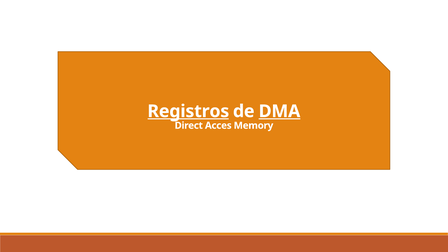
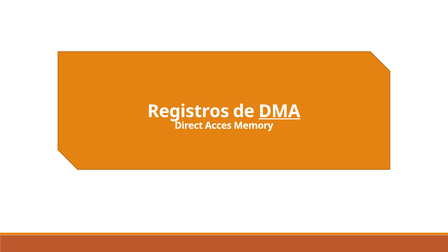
Registros underline: present -> none
